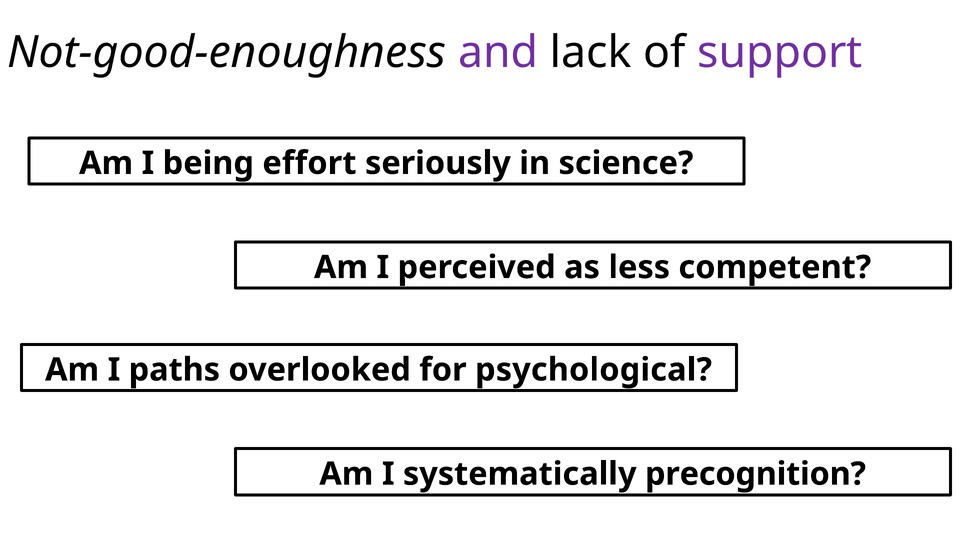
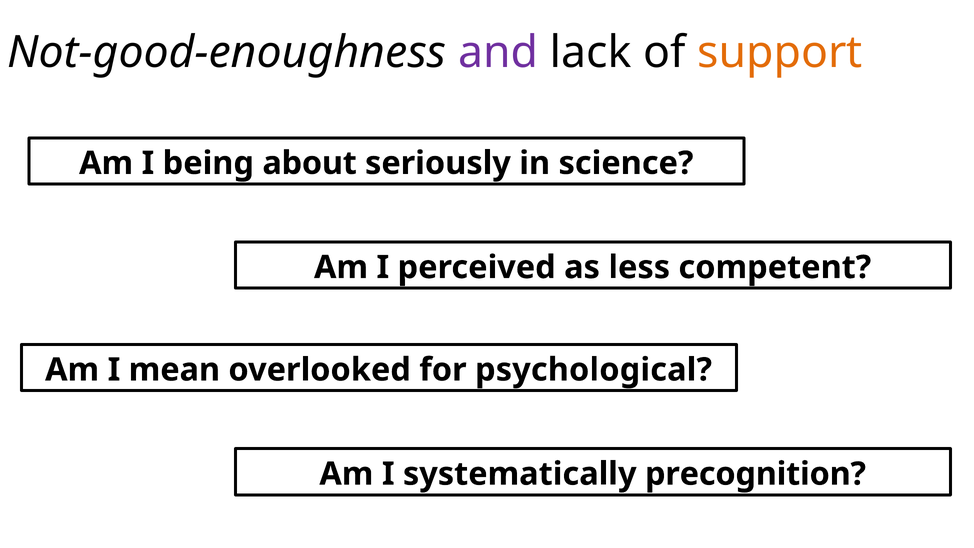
support colour: purple -> orange
effort: effort -> about
paths: paths -> mean
